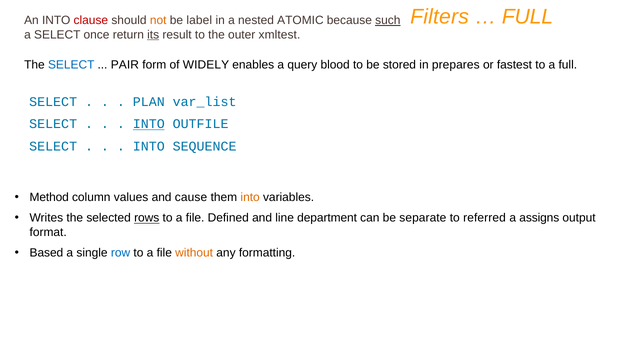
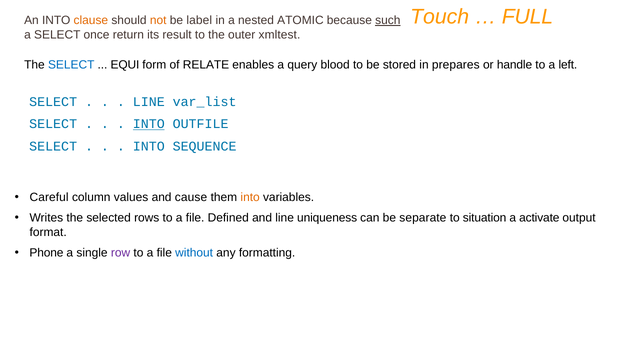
Filters: Filters -> Touch
clause colour: red -> orange
its underline: present -> none
PAIR: PAIR -> EQUI
WIDELY: WIDELY -> RELATE
fastest: fastest -> handle
a full: full -> left
PLAN at (149, 102): PLAN -> LINE
Method: Method -> Careful
rows underline: present -> none
department: department -> uniqueness
referred: referred -> situation
assigns: assigns -> activate
Based: Based -> Phone
row colour: blue -> purple
without colour: orange -> blue
